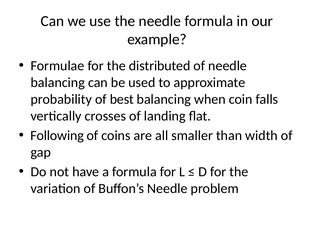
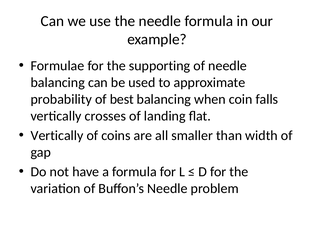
distributed: distributed -> supporting
Following at (57, 136): Following -> Vertically
